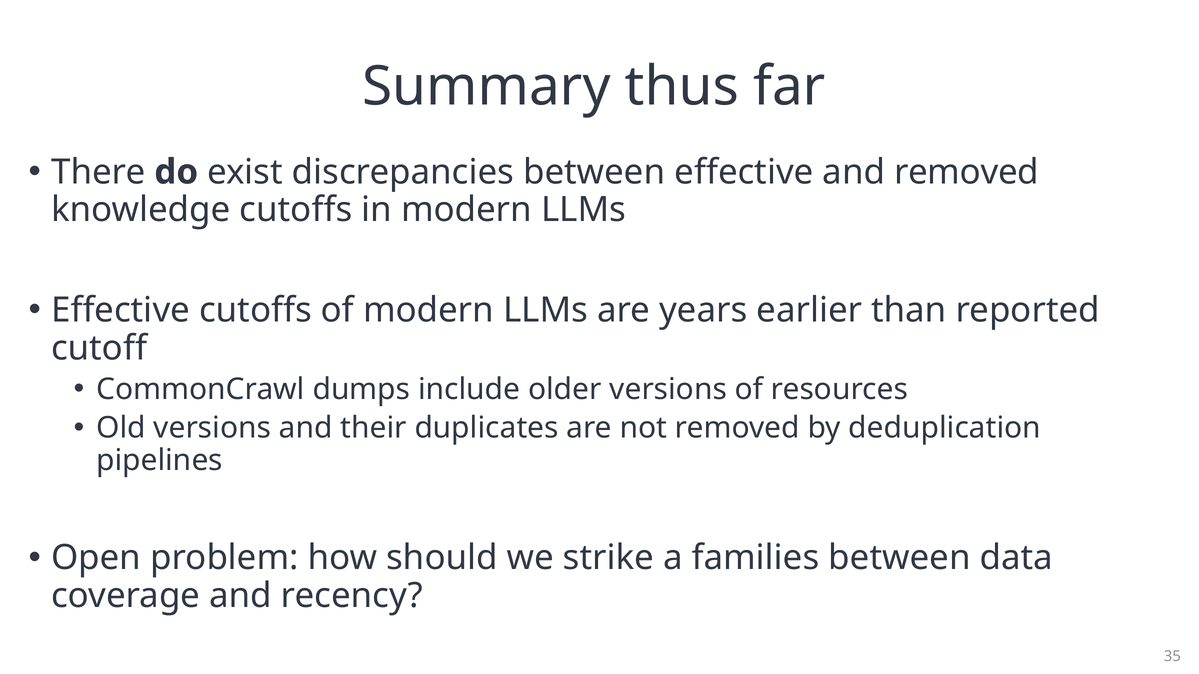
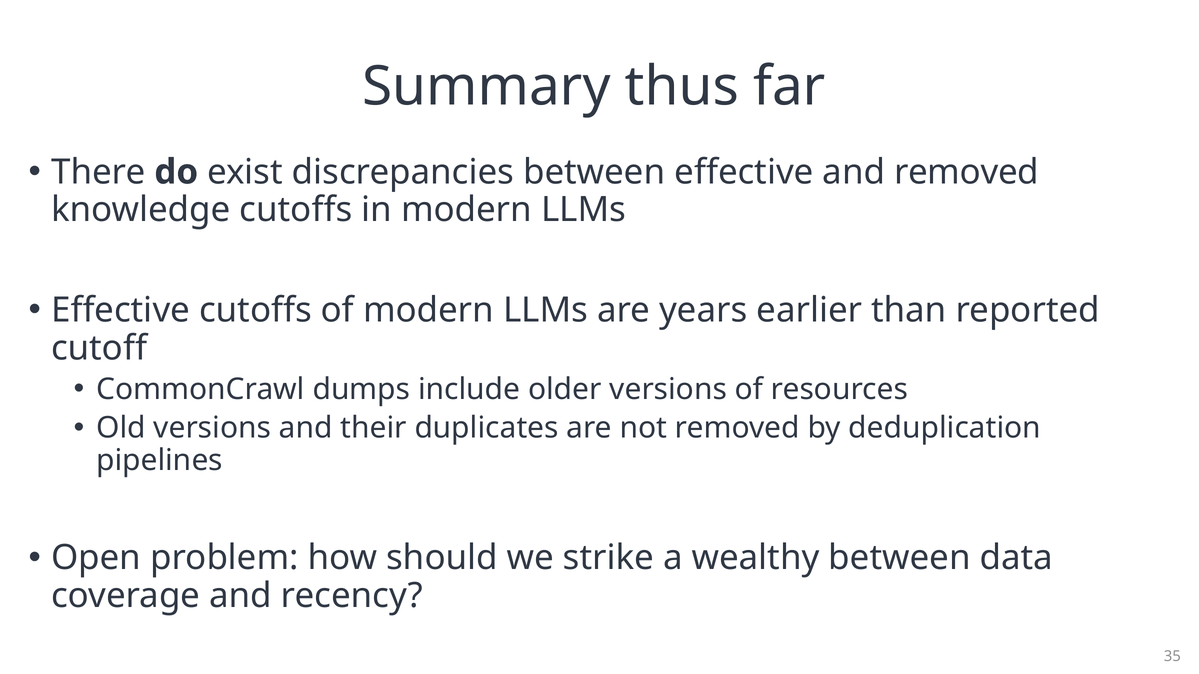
families: families -> wealthy
